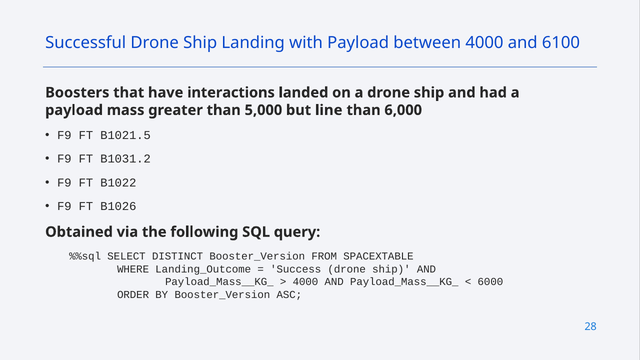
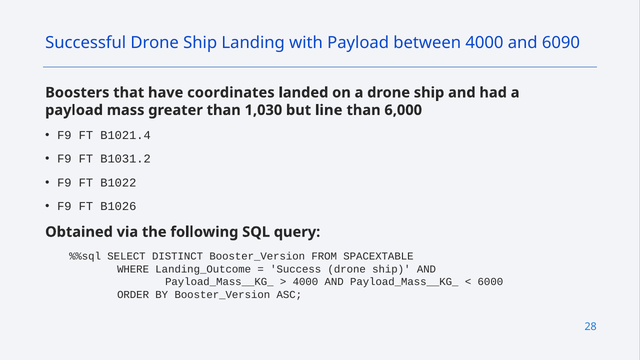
6100: 6100 -> 6090
interactions: interactions -> coordinates
5,000: 5,000 -> 1,030
B1021.5: B1021.5 -> B1021.4
